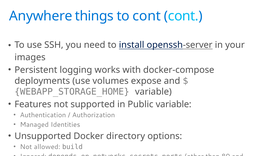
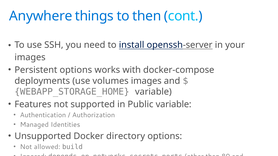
to cont: cont -> then
Persistent logging: logging -> options
volumes expose: expose -> images
